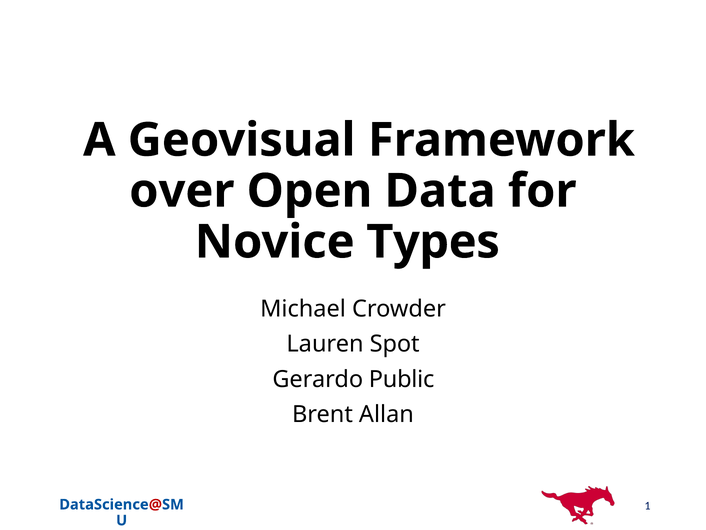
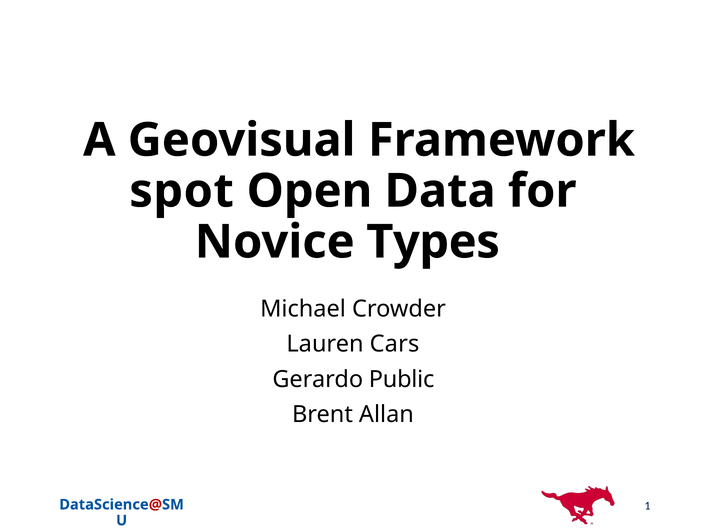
over: over -> spot
Spot: Spot -> Cars
